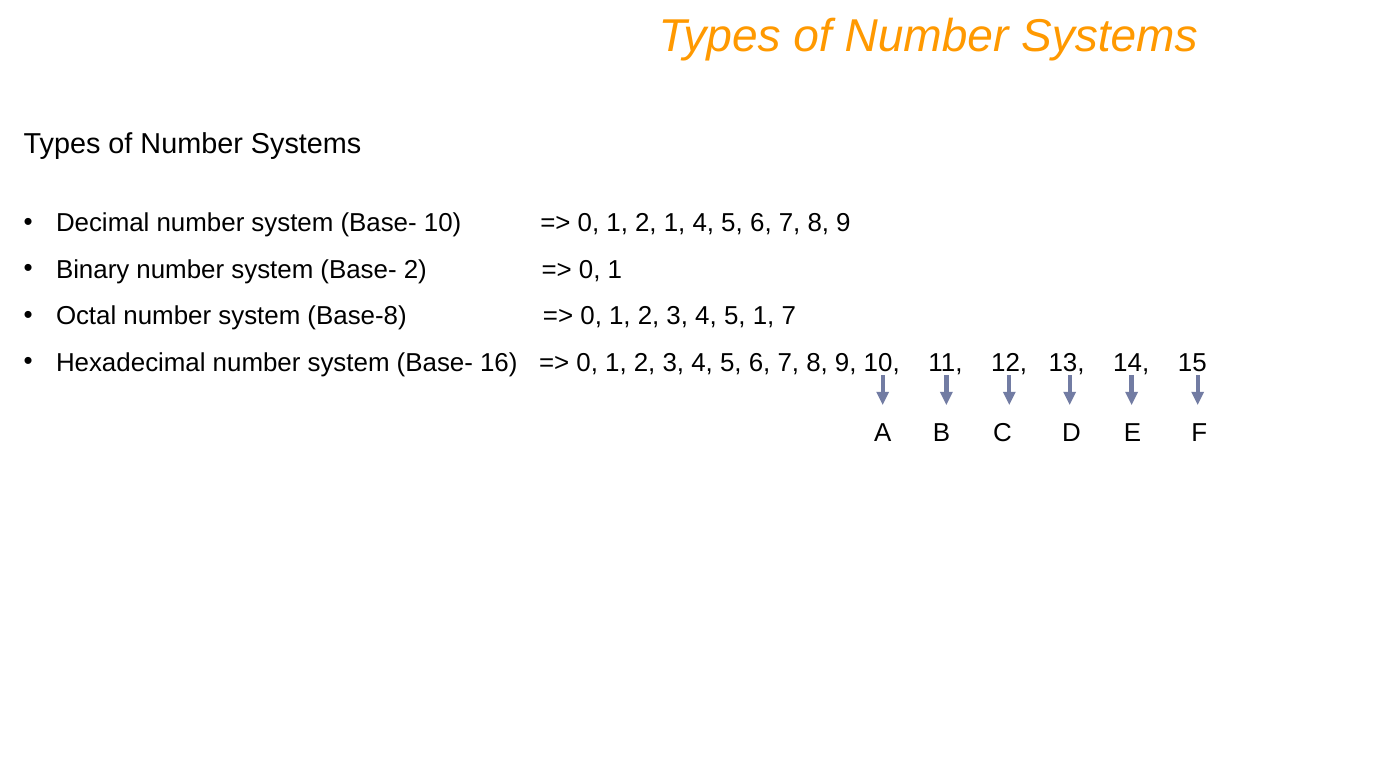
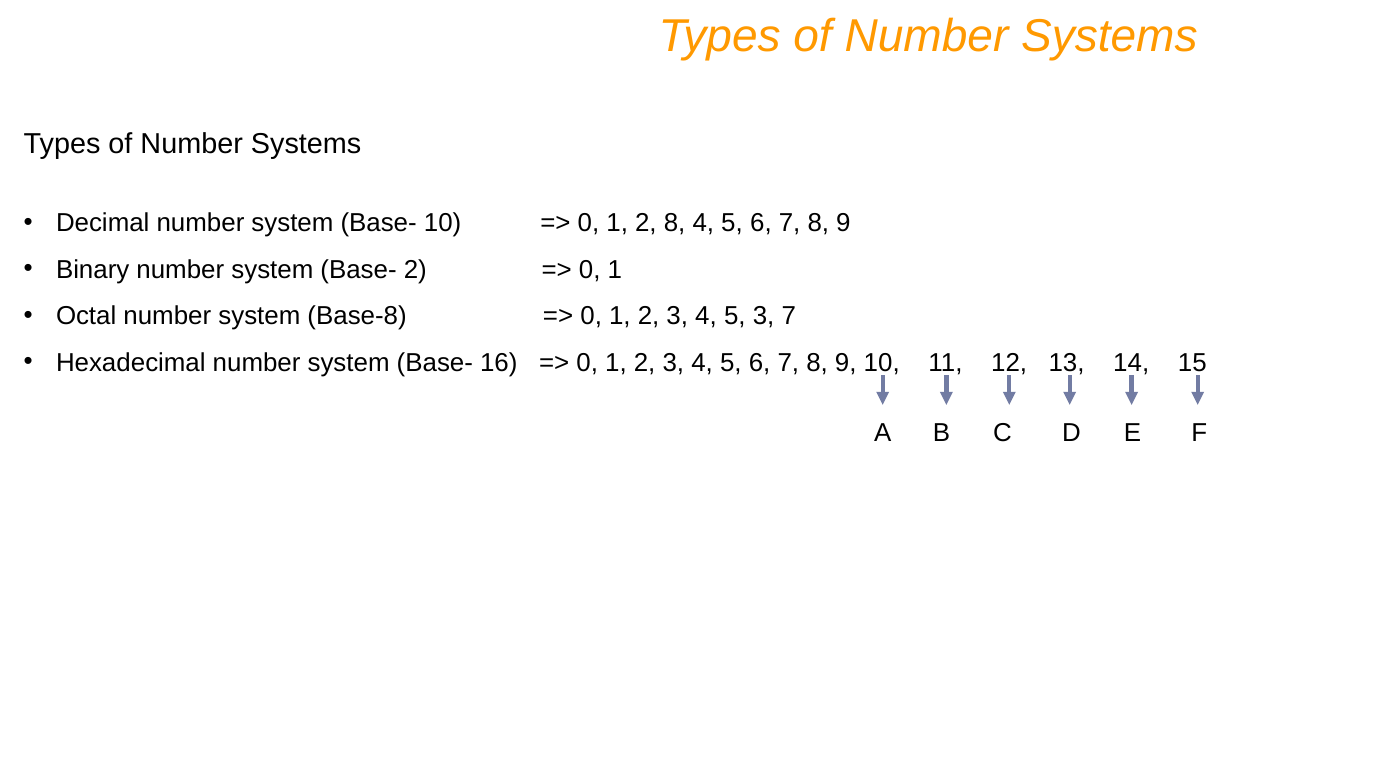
2 1: 1 -> 8
5 1: 1 -> 3
